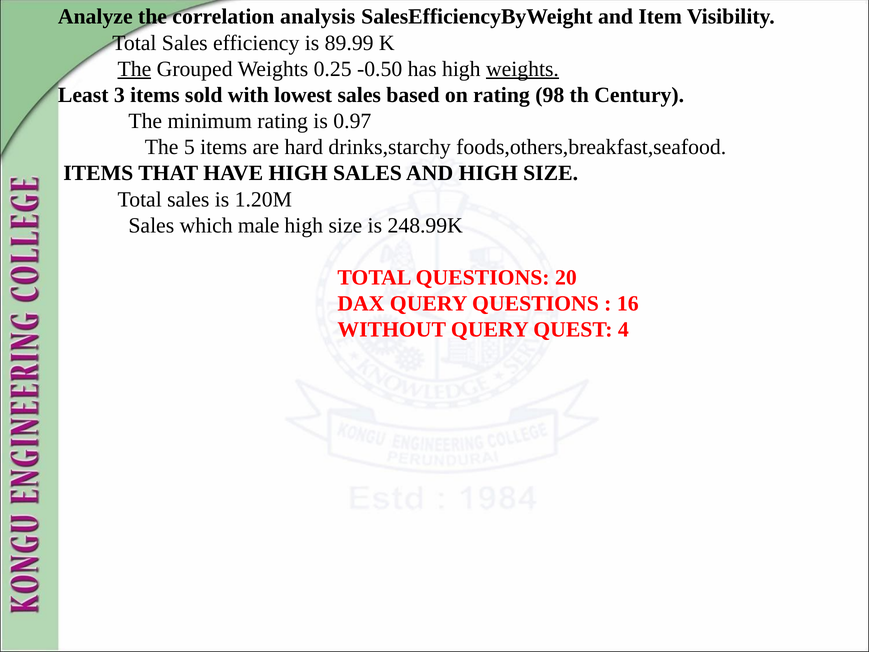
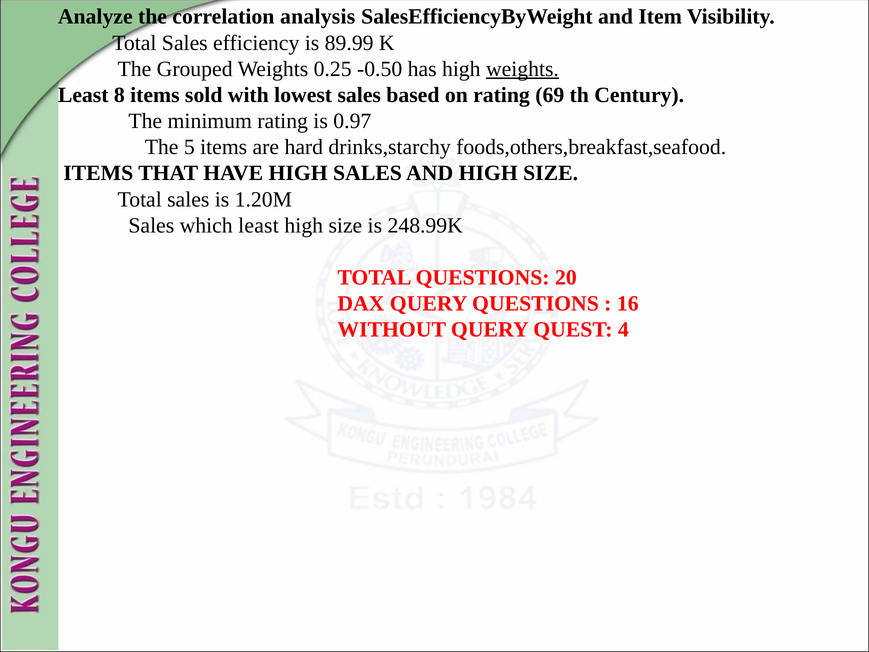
The at (134, 69) underline: present -> none
3: 3 -> 8
98: 98 -> 69
which male: male -> least
